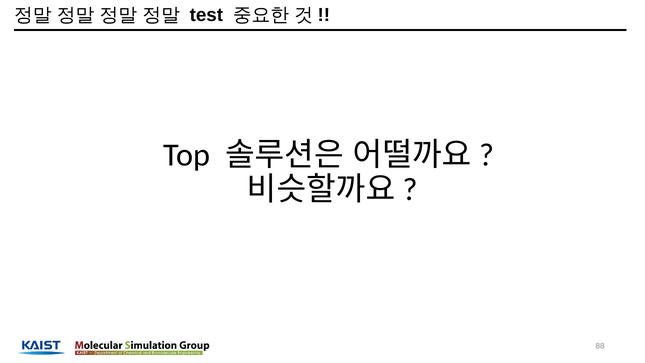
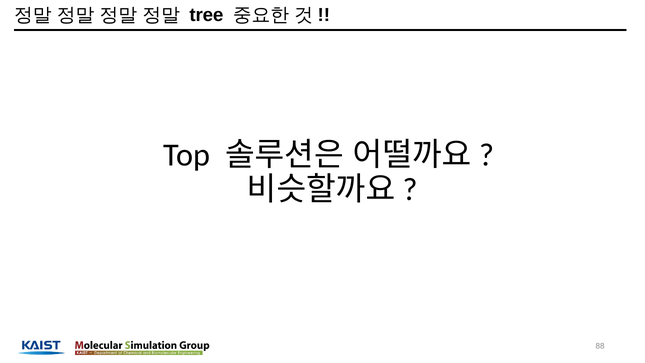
test: test -> tree
